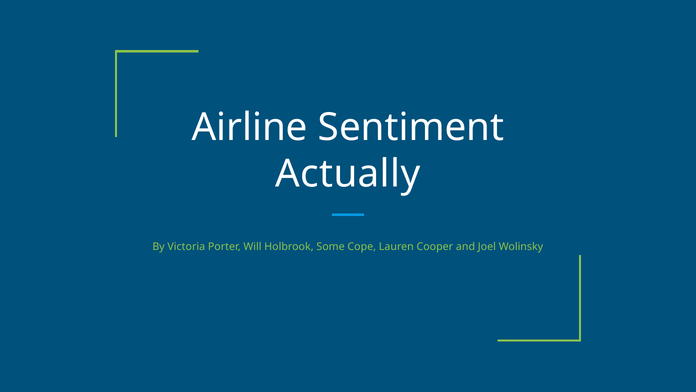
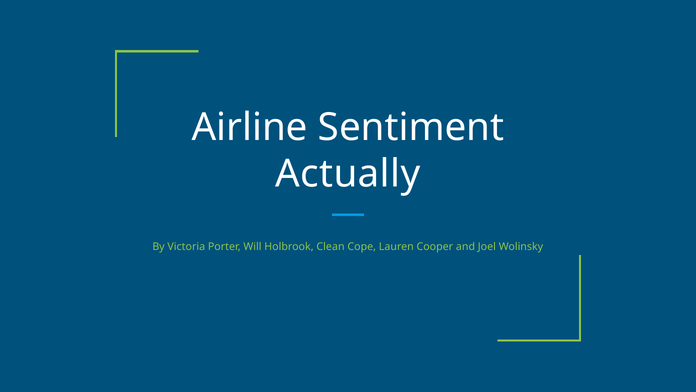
Some: Some -> Clean
